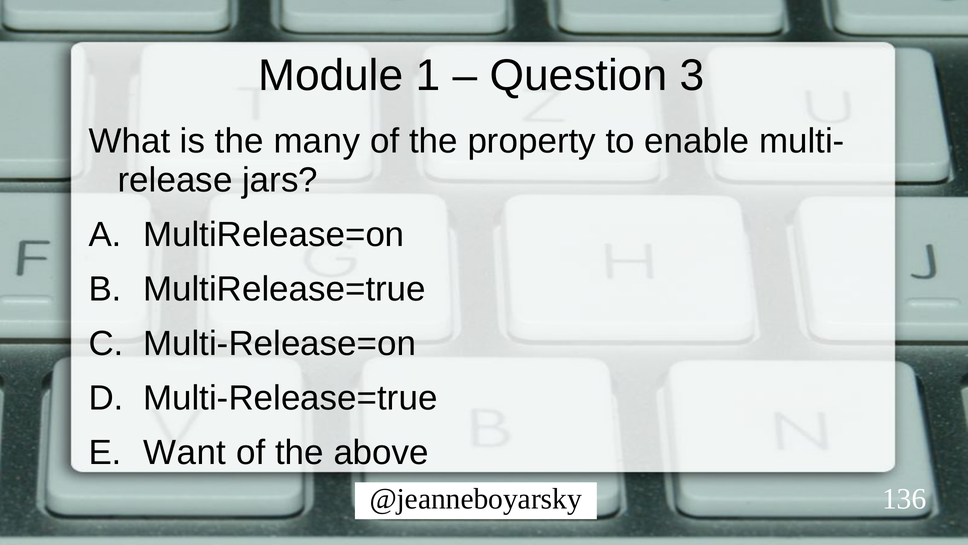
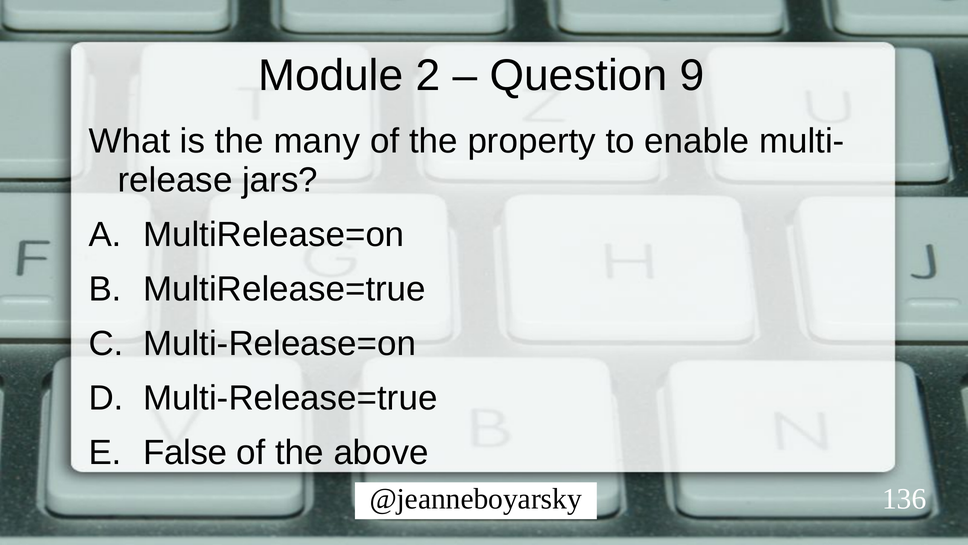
1: 1 -> 2
3: 3 -> 9
Want: Want -> False
